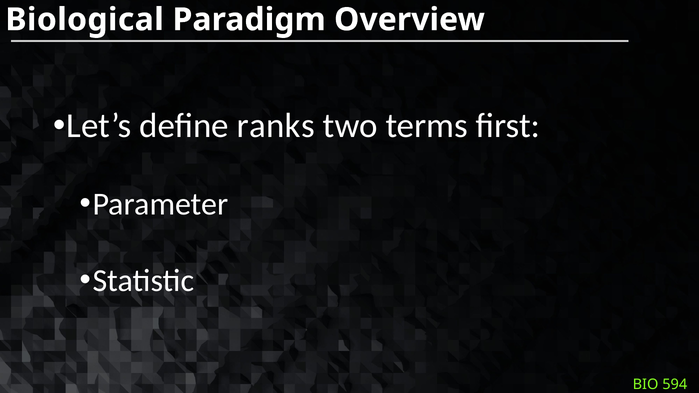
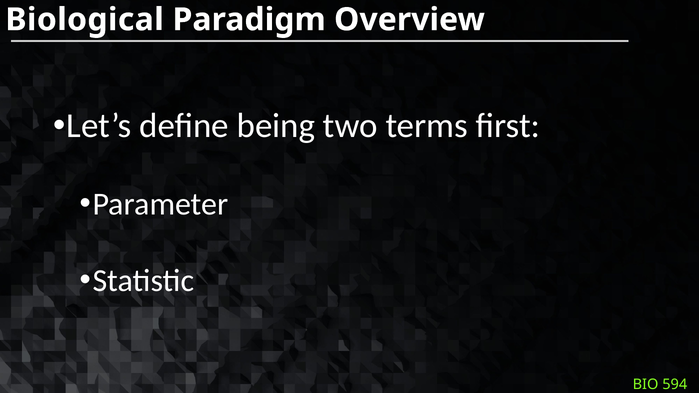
ranks: ranks -> being
